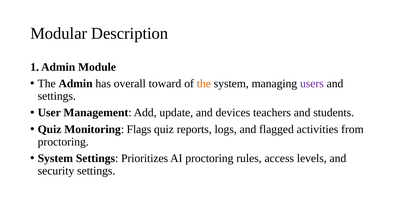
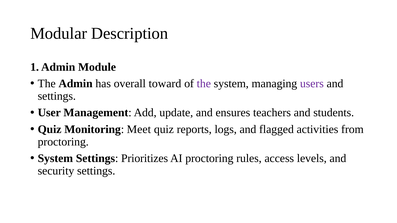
the at (204, 84) colour: orange -> purple
devices: devices -> ensures
Flags: Flags -> Meet
